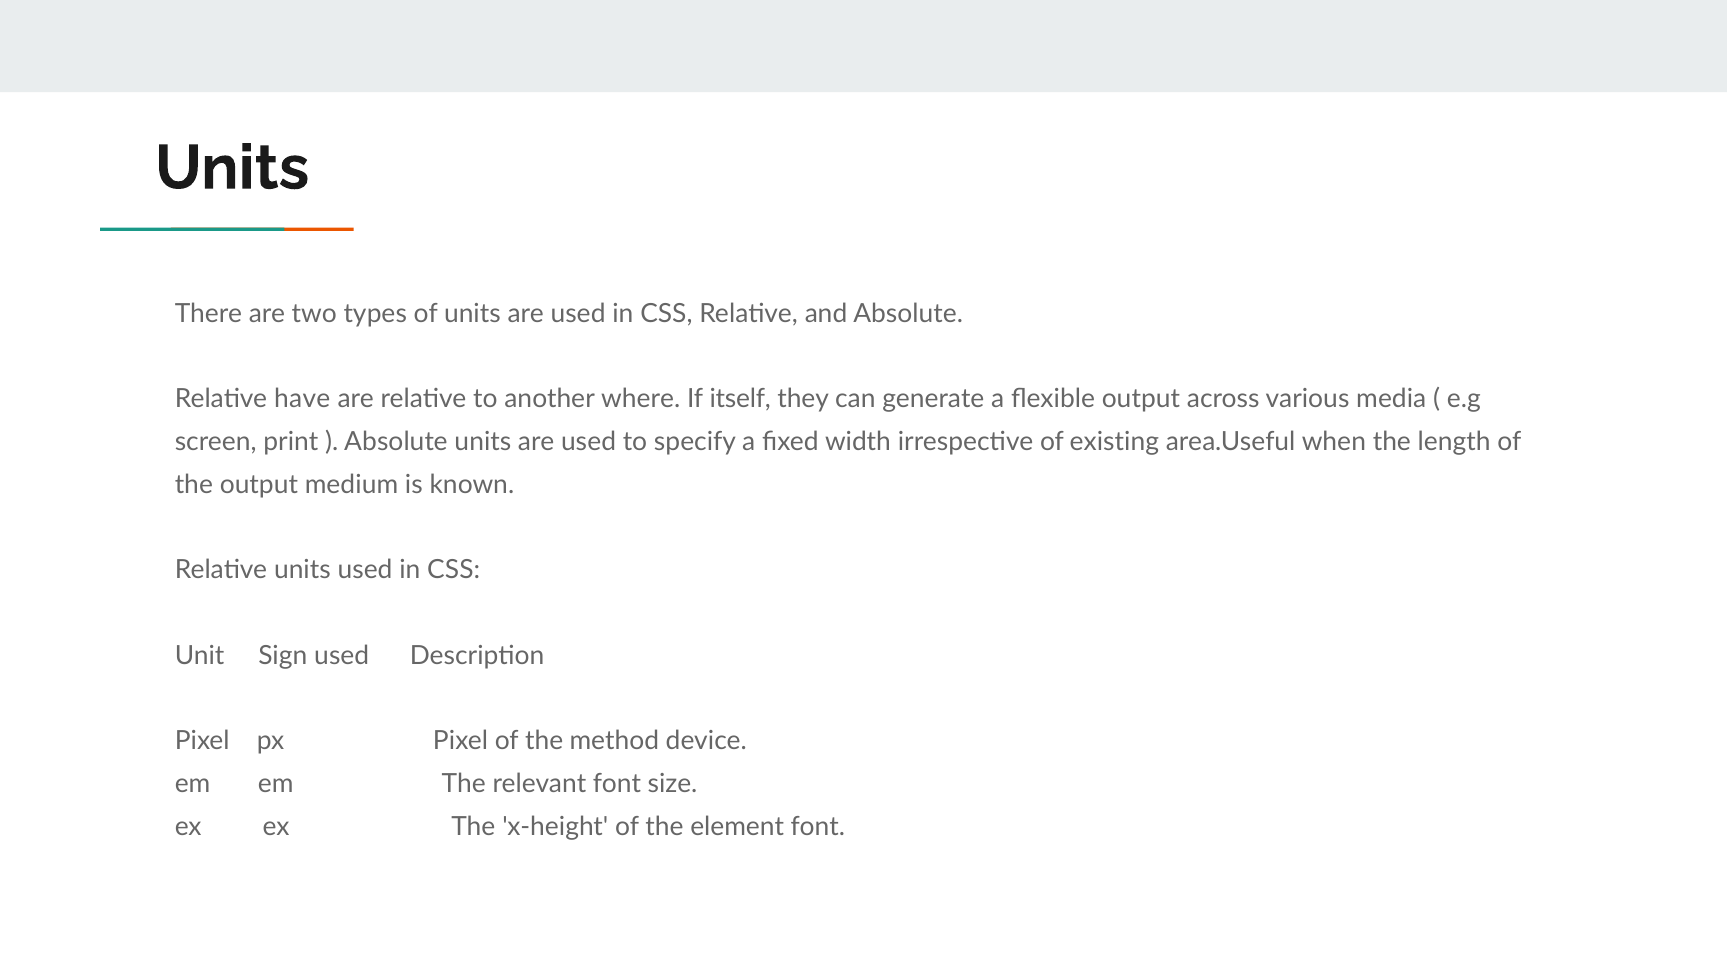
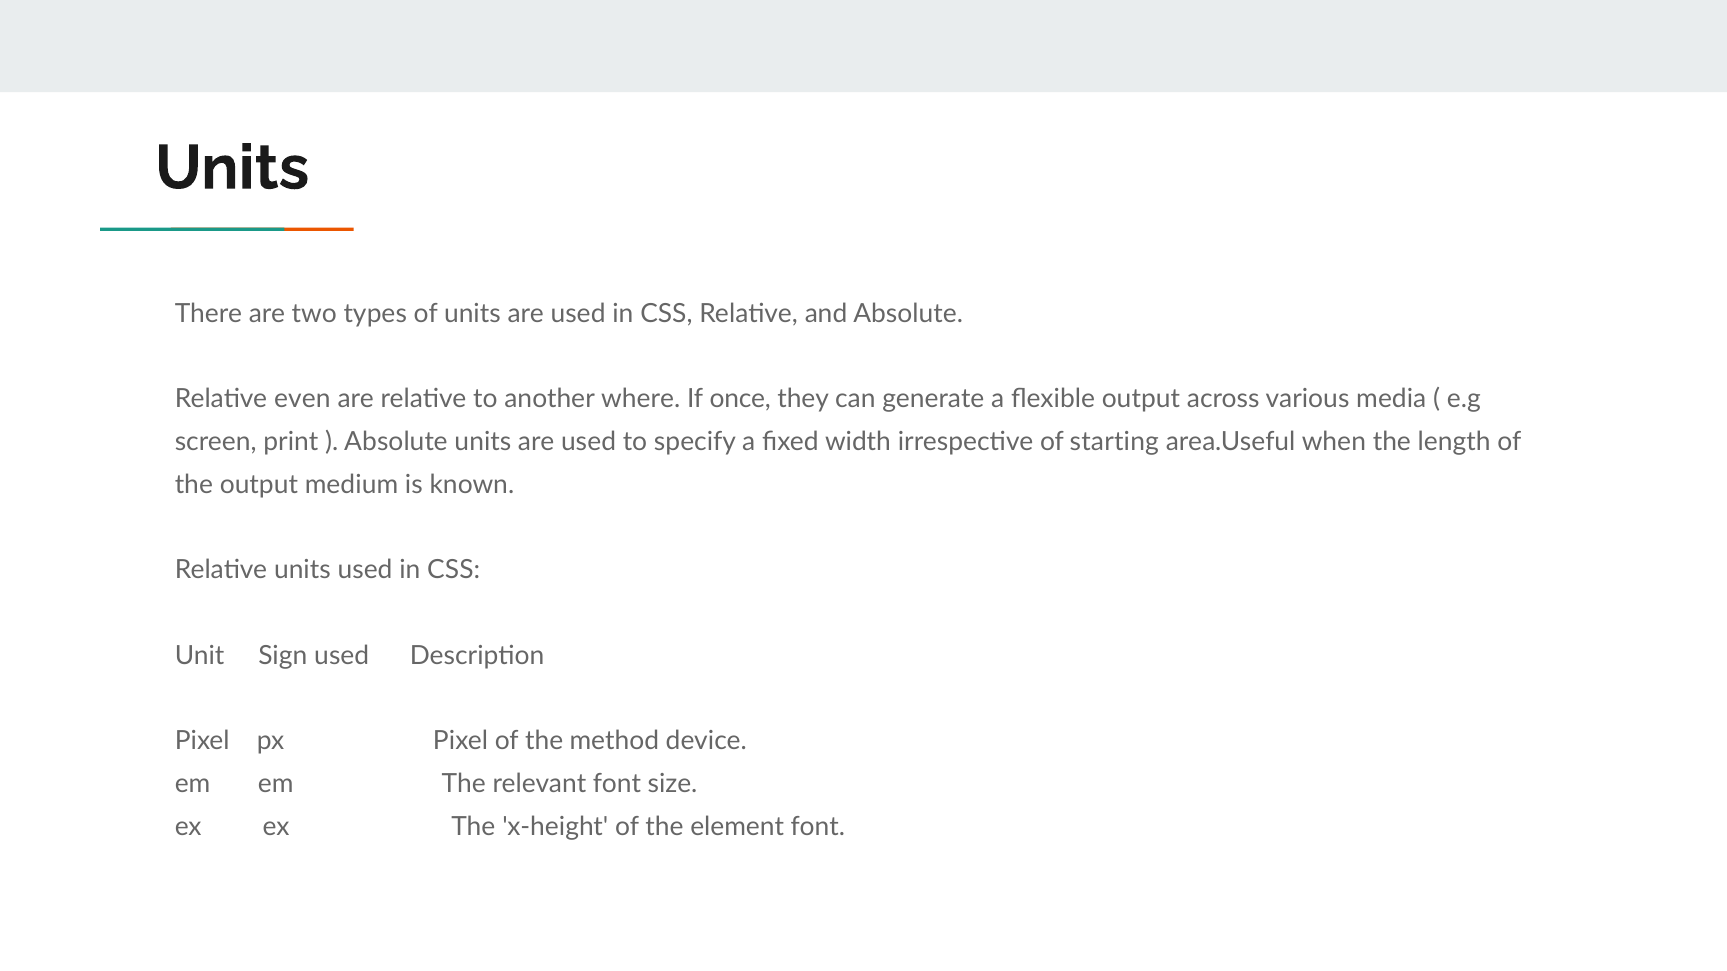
have: have -> even
itself: itself -> once
existing: existing -> starting
